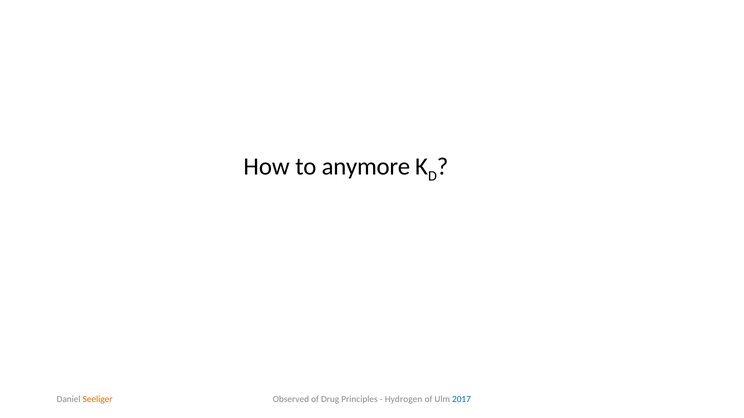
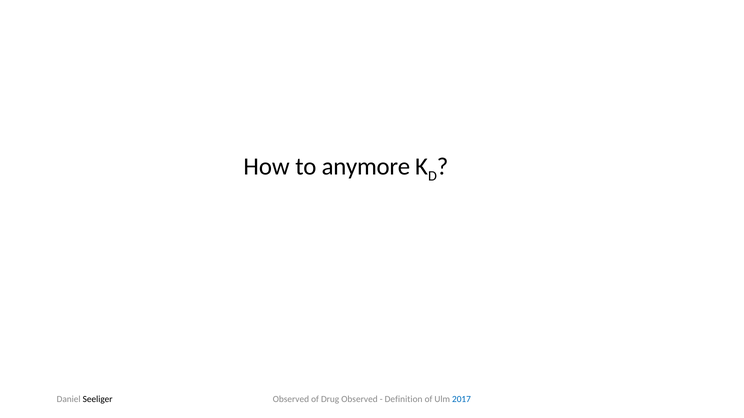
Drug Principles: Principles -> Observed
Hydrogen: Hydrogen -> Definition
Seeliger colour: orange -> black
